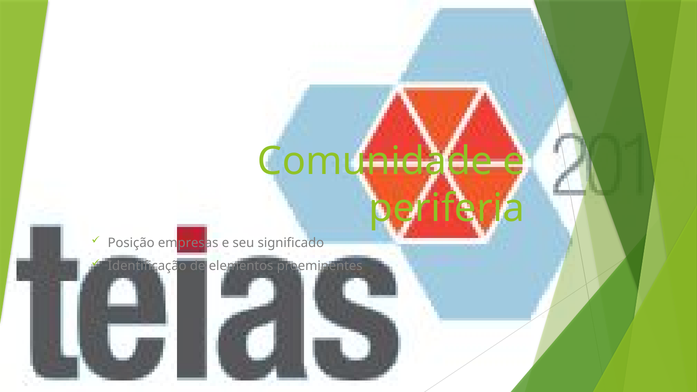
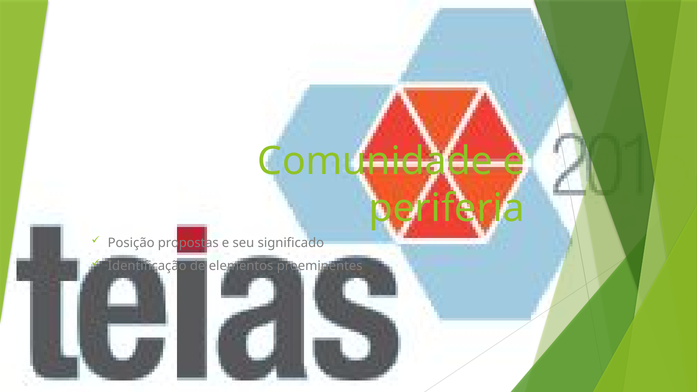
empresas: empresas -> propostas
